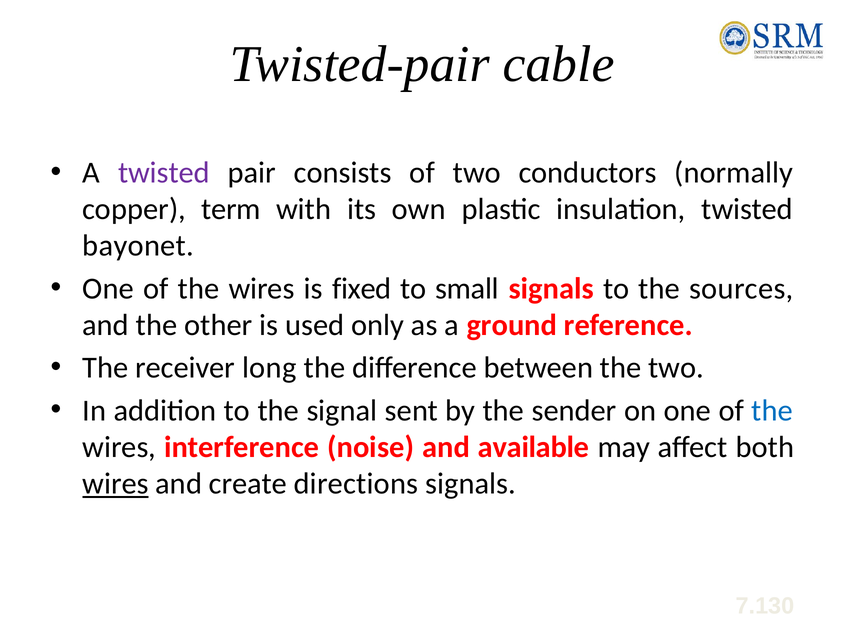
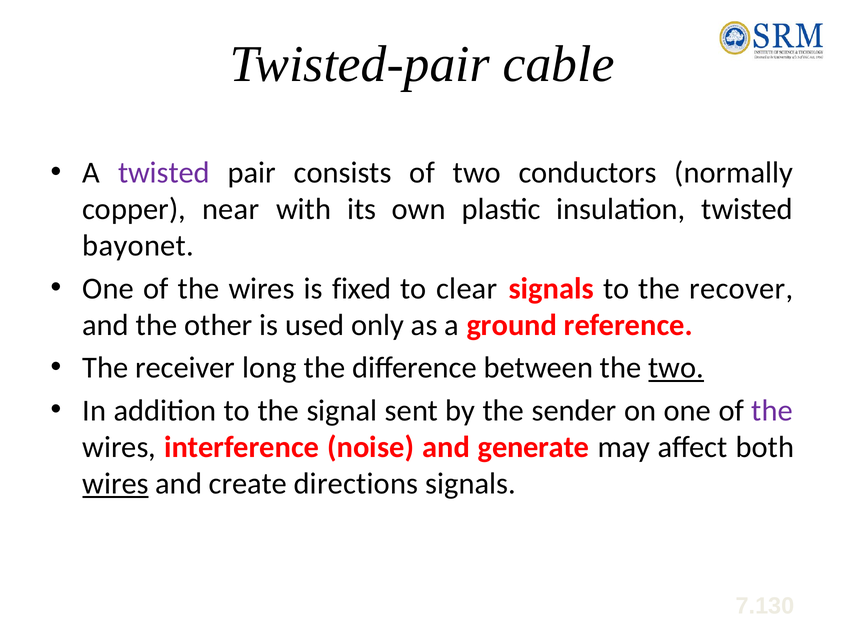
term: term -> near
small: small -> clear
sources: sources -> recover
two at (676, 368) underline: none -> present
the at (772, 410) colour: blue -> purple
available: available -> generate
